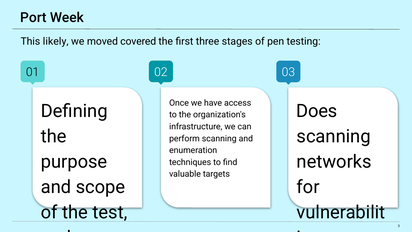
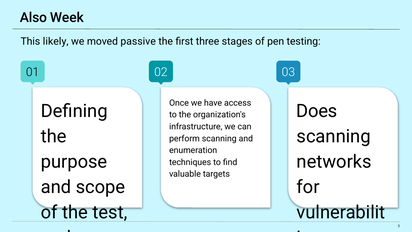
Port: Port -> Also
moved covered: covered -> passive
